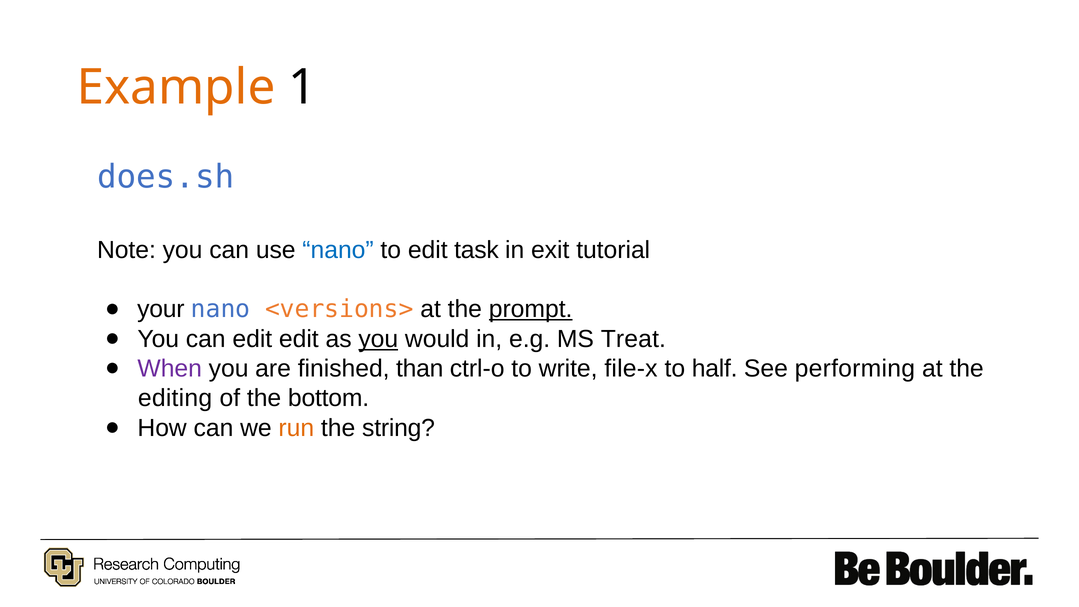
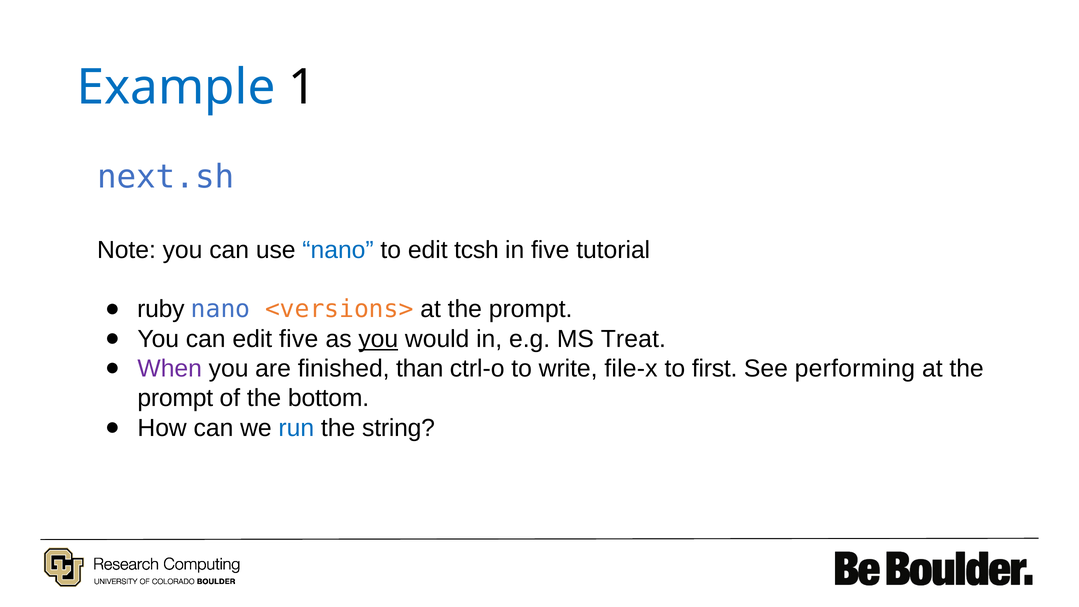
Example colour: orange -> blue
does.sh: does.sh -> next.sh
task: task -> tcsh
in exit: exit -> five
your: your -> ruby
prompt at (531, 309) underline: present -> none
edit edit: edit -> five
half: half -> first
editing at (175, 398): editing -> prompt
run colour: orange -> blue
